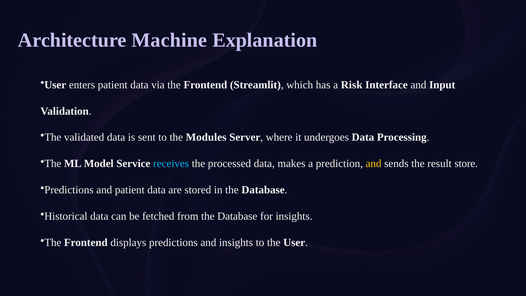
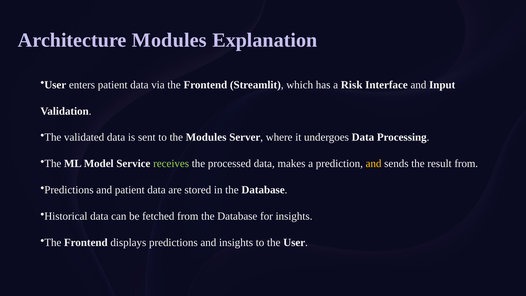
Architecture Machine: Machine -> Modules
receives colour: light blue -> light green
result store: store -> from
